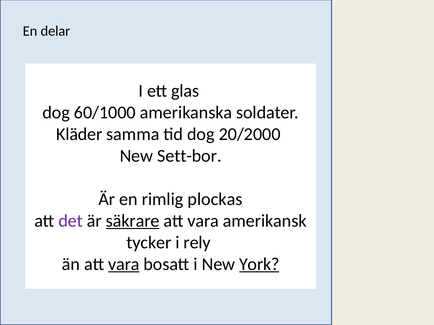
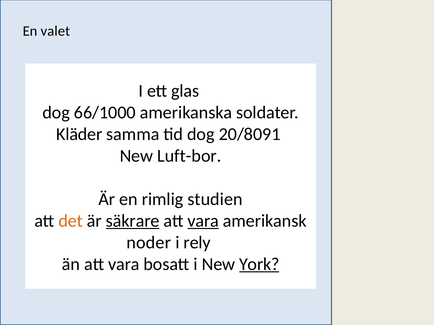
delar: delar -> valet
60/1000: 60/1000 -> 66/1000
20/2000: 20/2000 -> 20/8091
Sett-bor: Sett-bor -> Luft-bor
plockas: plockas -> studien
det colour: purple -> orange
vara at (203, 221) underline: none -> present
tycker: tycker -> noder
vara at (124, 264) underline: present -> none
